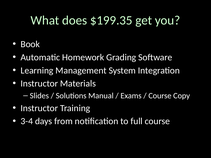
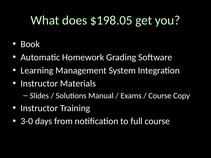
$199.35: $199.35 -> $198.05
3-4: 3-4 -> 3-0
